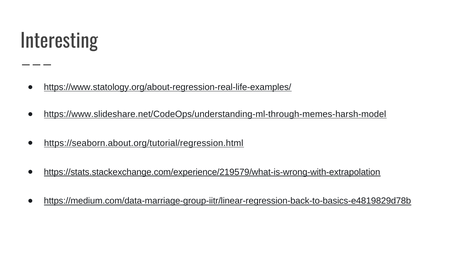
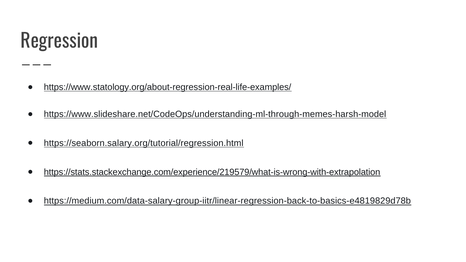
Interesting: Interesting -> Regression
https://seaborn.about.org/tutorial/regression.html: https://seaborn.about.org/tutorial/regression.html -> https://seaborn.salary.org/tutorial/regression.html
https://medium.com/data-marriage-group-iitr/linear-regression-back-to-basics-e4819829d78b: https://medium.com/data-marriage-group-iitr/linear-regression-back-to-basics-e4819829d78b -> https://medium.com/data-salary-group-iitr/linear-regression-back-to-basics-e4819829d78b
